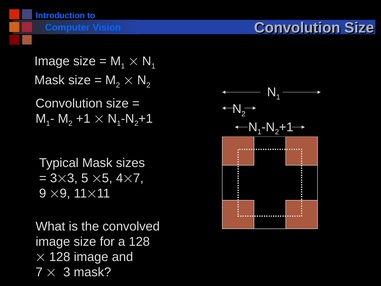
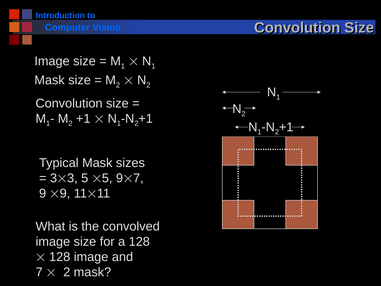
5 4: 4 -> 9
3 at (67, 272): 3 -> 2
